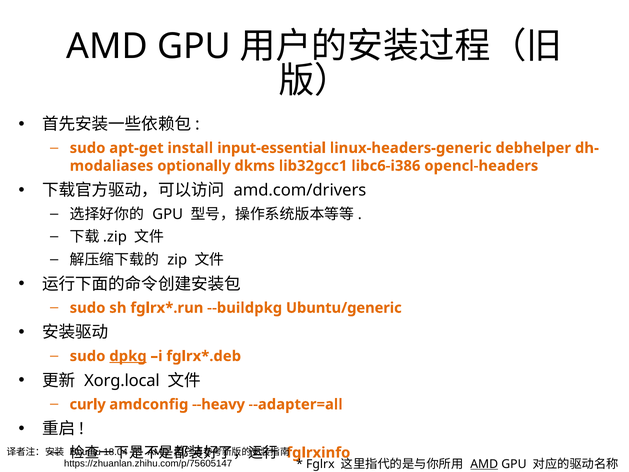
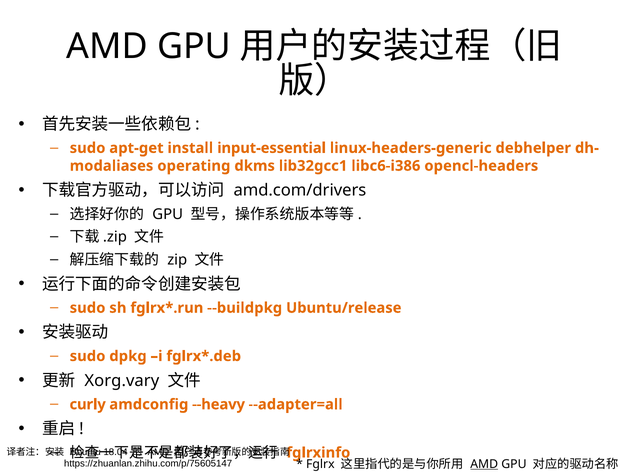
optionally: optionally -> operating
Ubuntu/generic: Ubuntu/generic -> Ubuntu/release
dpkg underline: present -> none
Xorg.local: Xorg.local -> Xorg.vary
